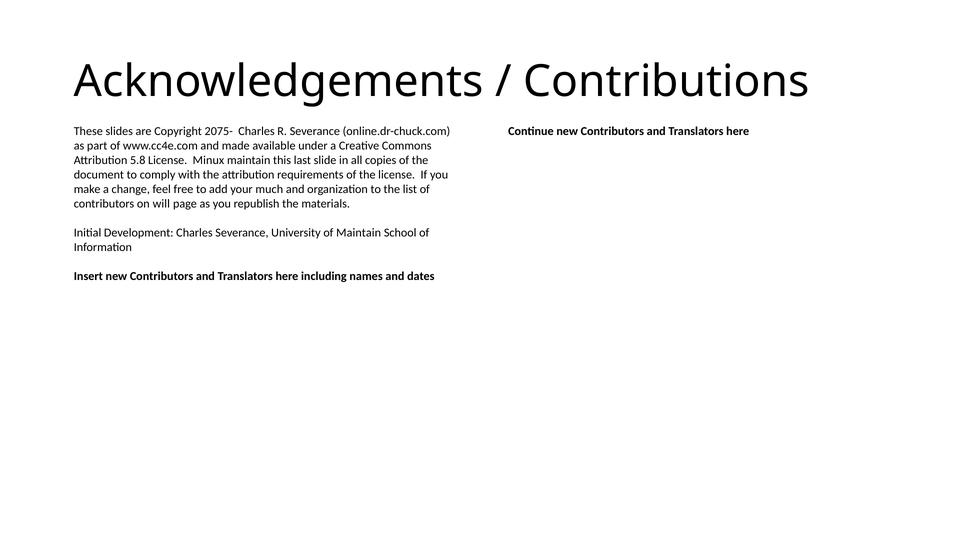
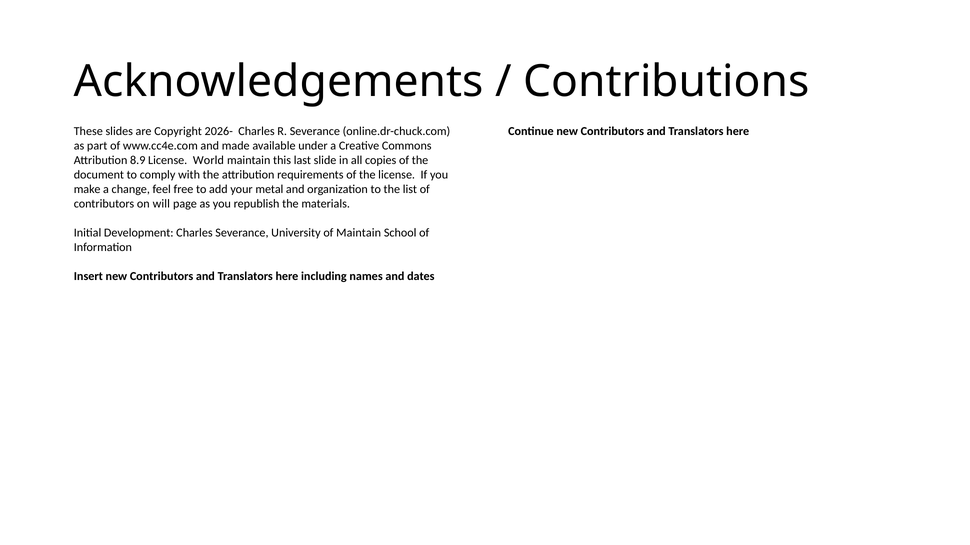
2075-: 2075- -> 2026-
5.8: 5.8 -> 8.9
Minux: Minux -> World
much: much -> metal
